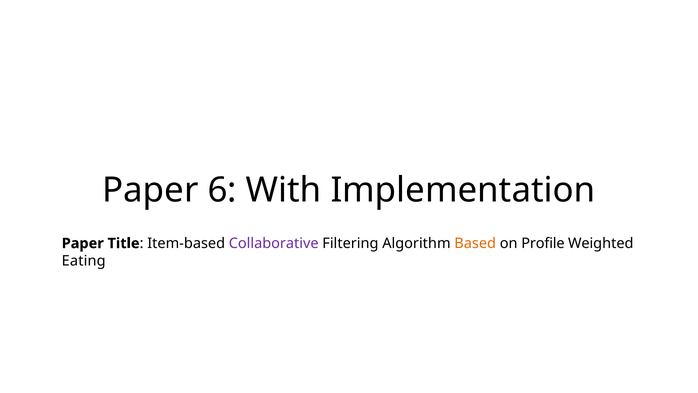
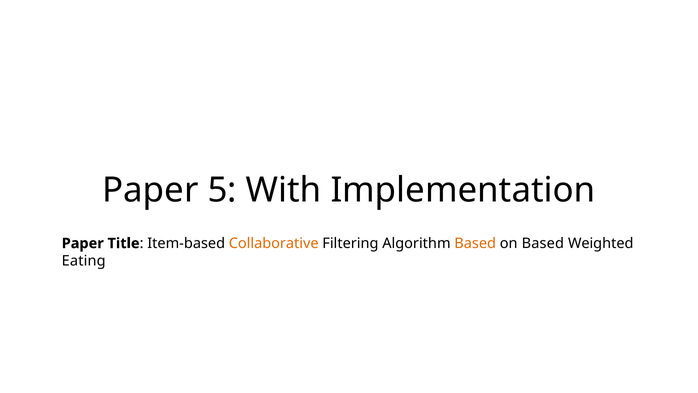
6: 6 -> 5
Collaborative colour: purple -> orange
on Profile: Profile -> Based
